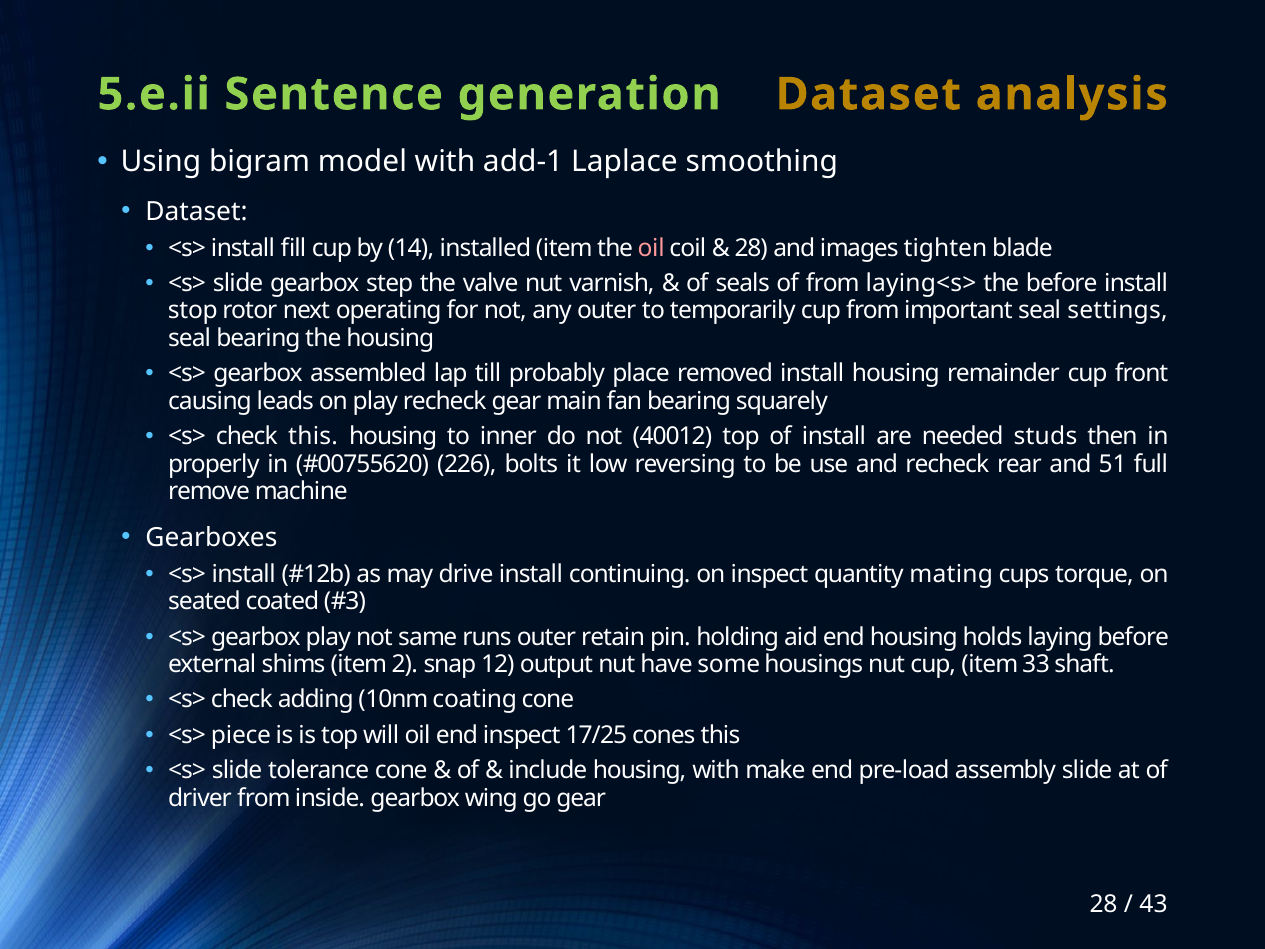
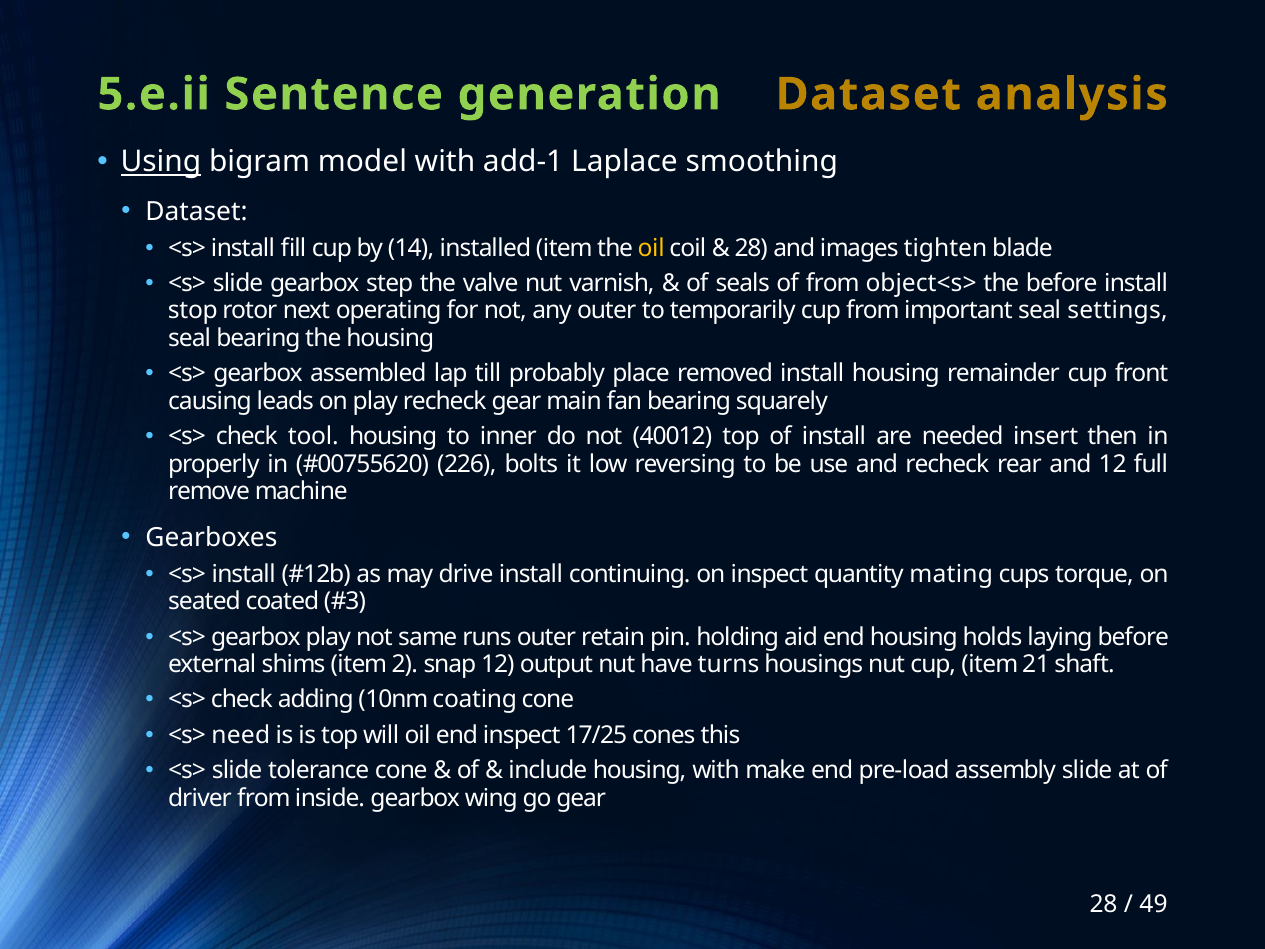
Using underline: none -> present
oil at (651, 248) colour: pink -> yellow
laying<s>: laying<s> -> object<s>
check this: this -> tool
studs: studs -> insert
and 51: 51 -> 12
some: some -> turns
33: 33 -> 21
piece: piece -> need
43: 43 -> 49
